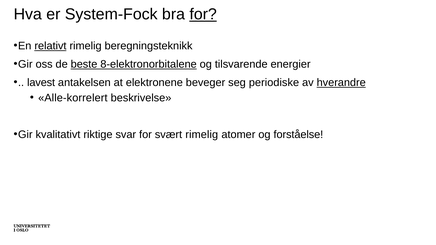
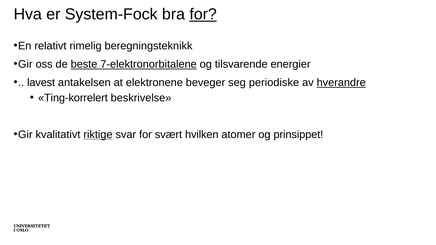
relativt underline: present -> none
8-elektronorbitalene: 8-elektronorbitalene -> 7-elektronorbitalene
Alle-korrelert: Alle-korrelert -> Ting-korrelert
riktige underline: none -> present
svært rimelig: rimelig -> hvilken
forståelse: forståelse -> prinsippet
